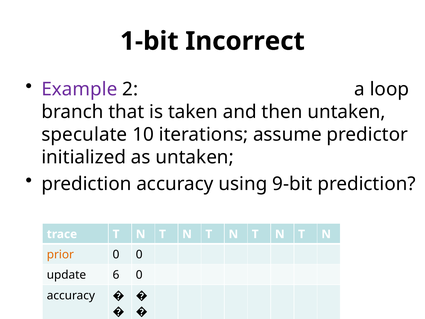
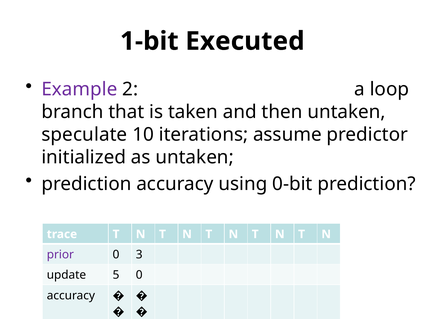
Incorrect: Incorrect -> Executed
9-bit: 9-bit -> 0-bit
prior colour: orange -> purple
0 0: 0 -> 3
6: 6 -> 5
